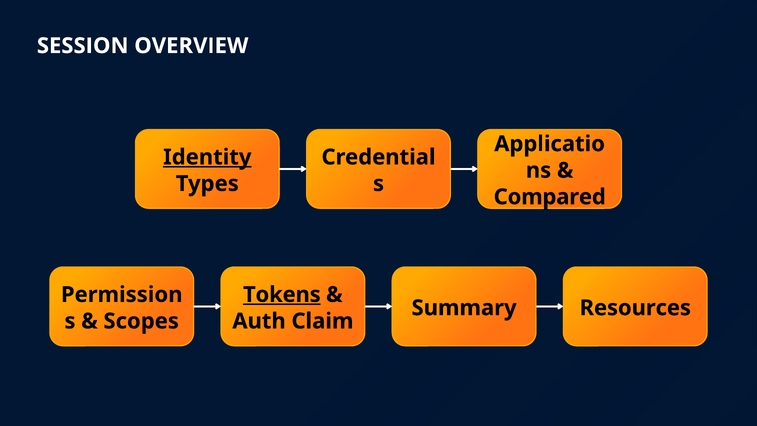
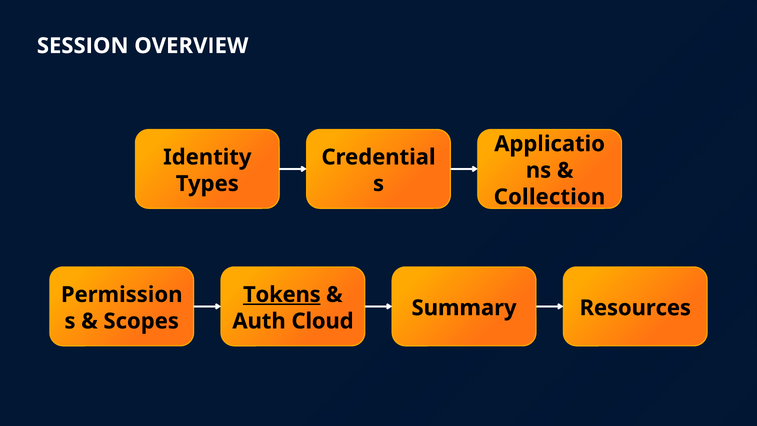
Identity underline: present -> none
Compared: Compared -> Collection
Claim: Claim -> Cloud
